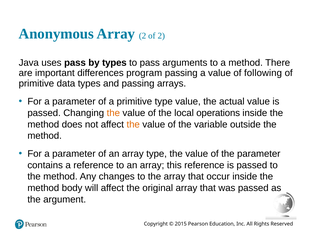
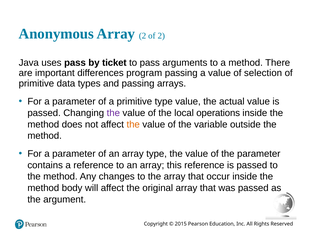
by types: types -> ticket
following: following -> selection
the at (113, 113) colour: orange -> purple
